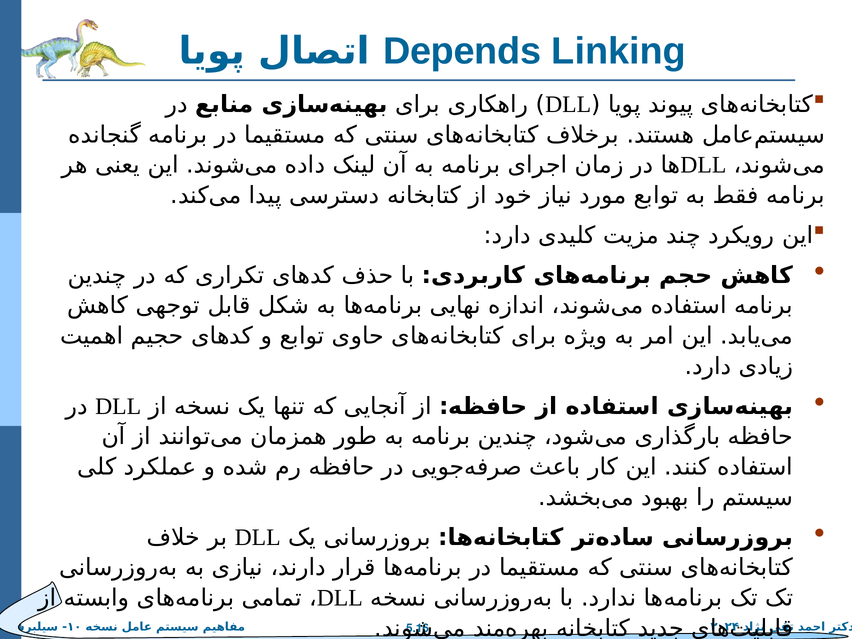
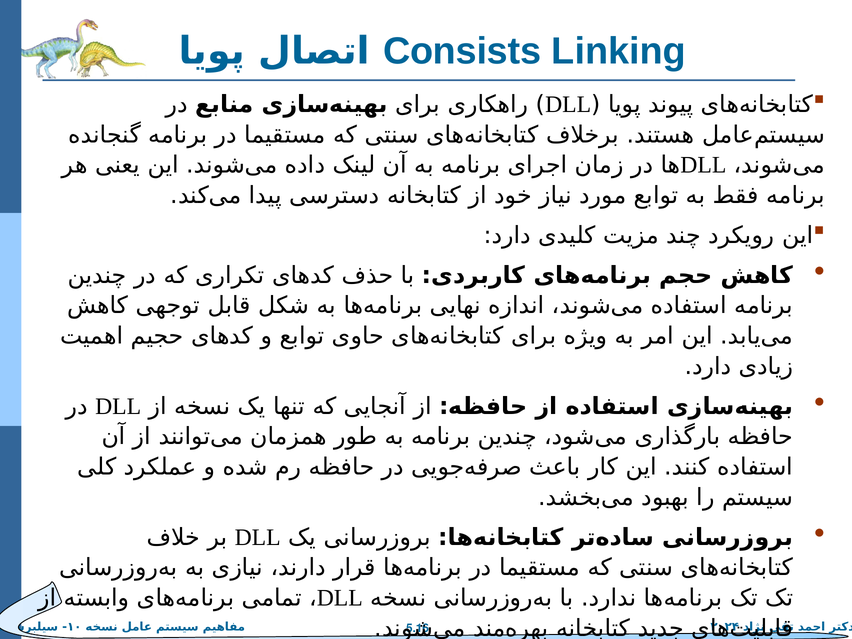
Depends: Depends -> Consists
